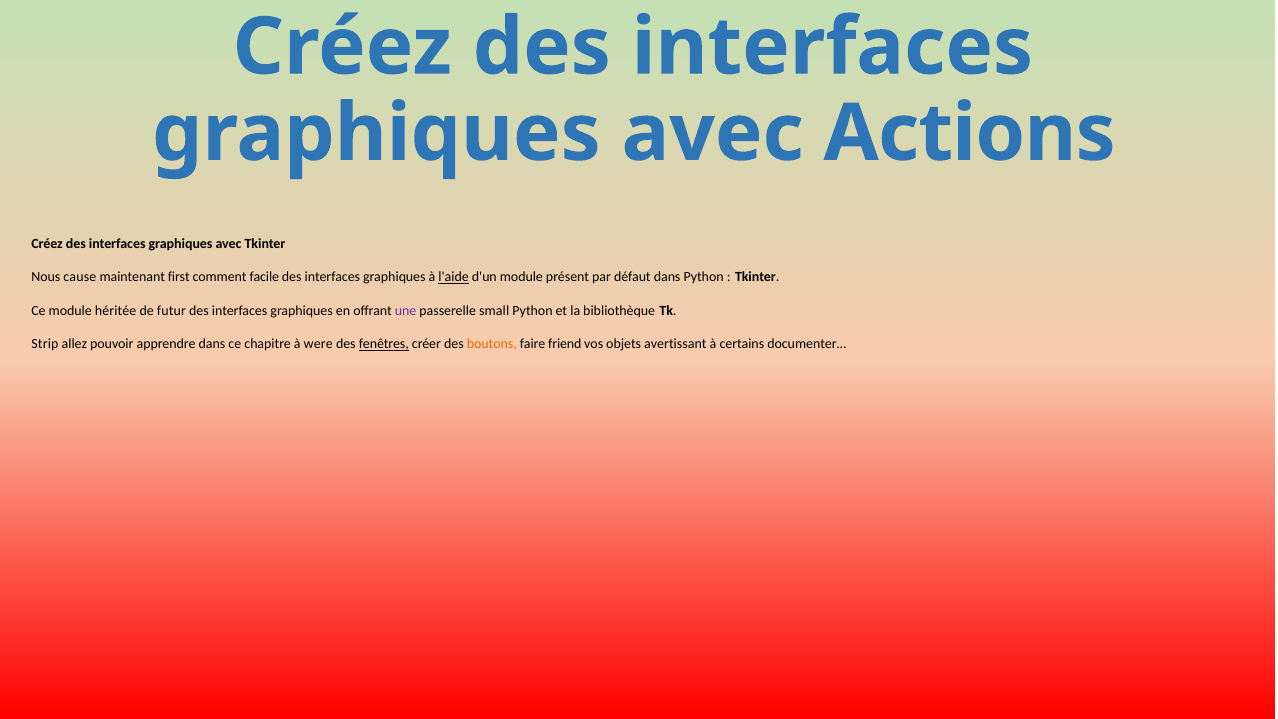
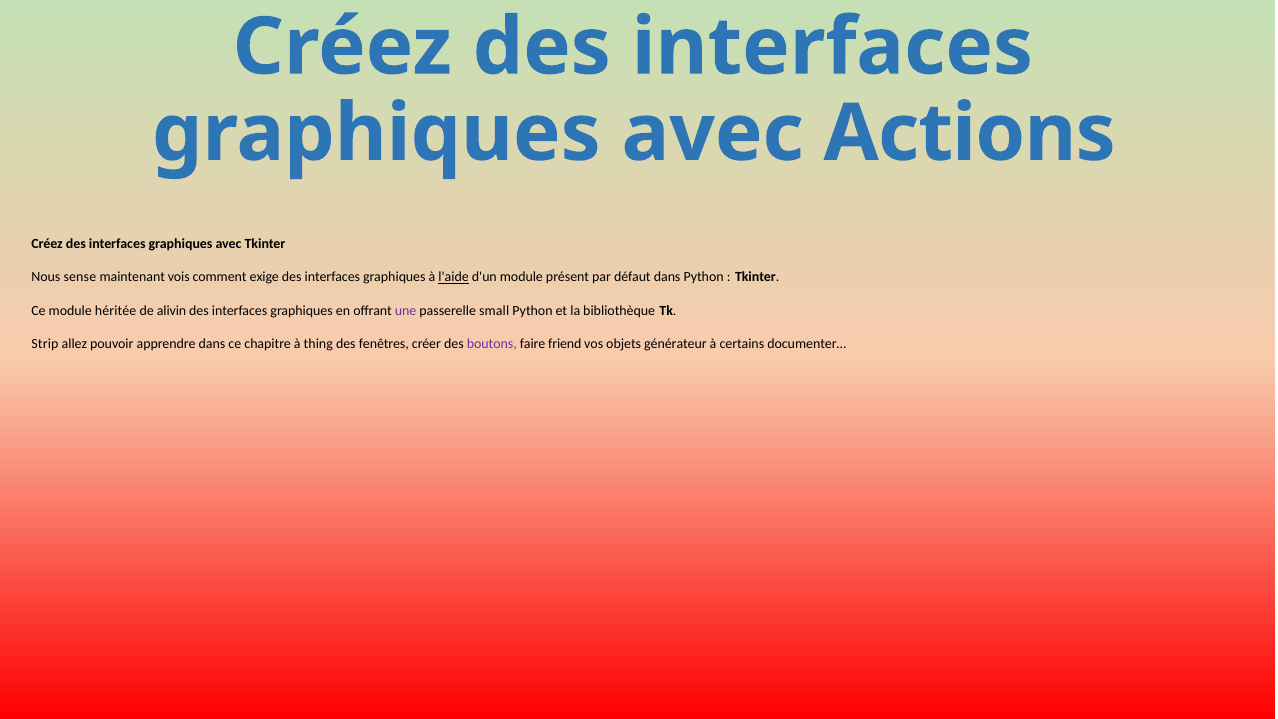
cause: cause -> sense
first: first -> vois
facile: facile -> exige
futur: futur -> alivin
were: were -> thing
fenêtres underline: present -> none
boutons colour: orange -> purple
avertissant: avertissant -> générateur
